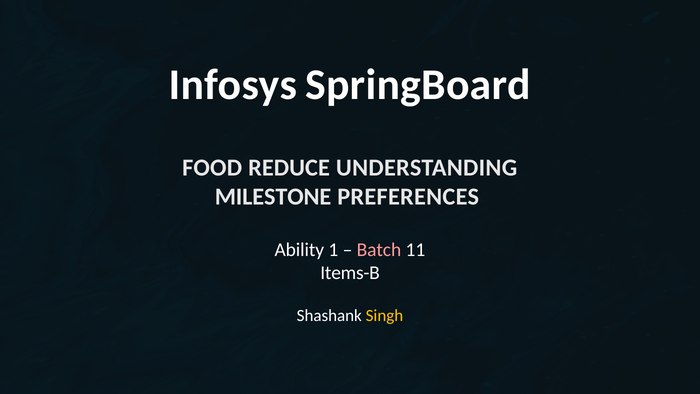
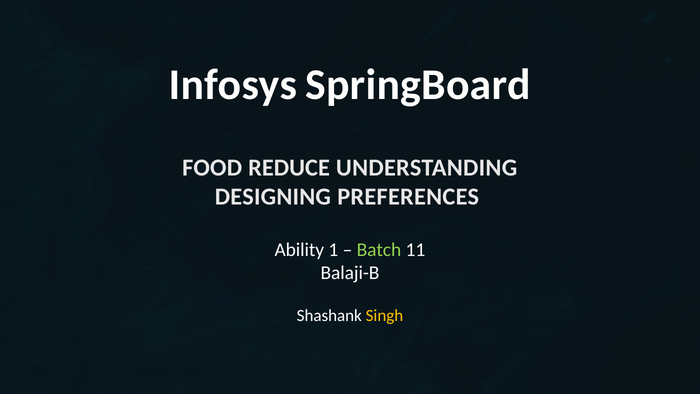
MILESTONE: MILESTONE -> DESIGNING
Batch colour: pink -> light green
Items-B: Items-B -> Balaji-B
